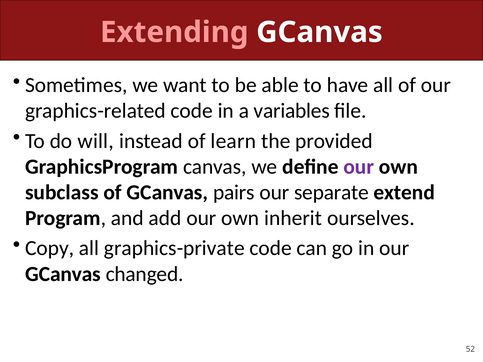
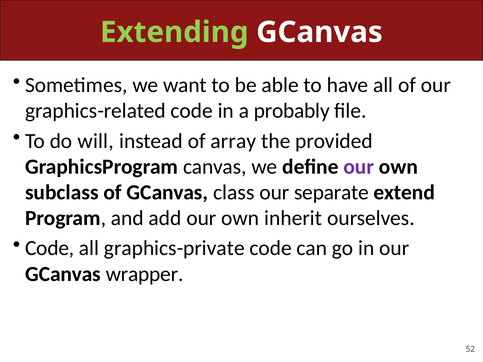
Extending colour: pink -> light green
variables: variables -> probably
learn: learn -> array
pairs: pairs -> class
Copy at (50, 248): Copy -> Code
changed: changed -> wrapper
